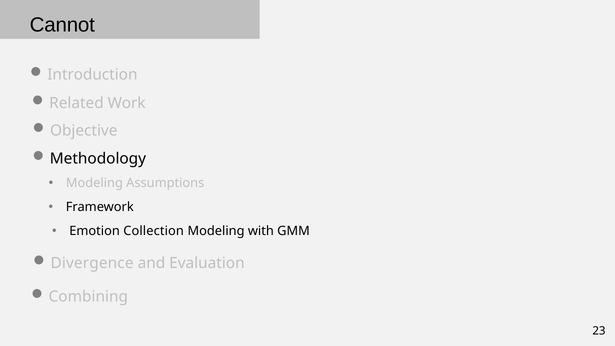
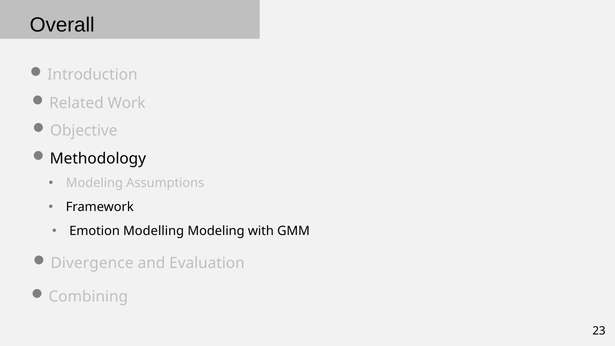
Cannot: Cannot -> Overall
Collection: Collection -> Modelling
